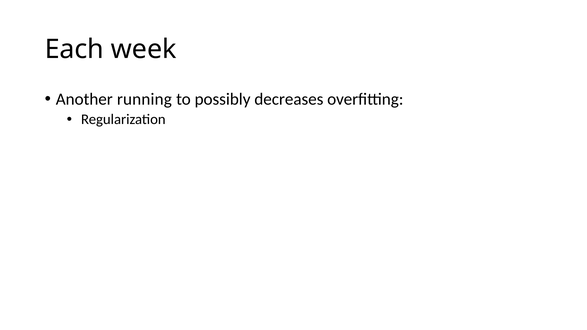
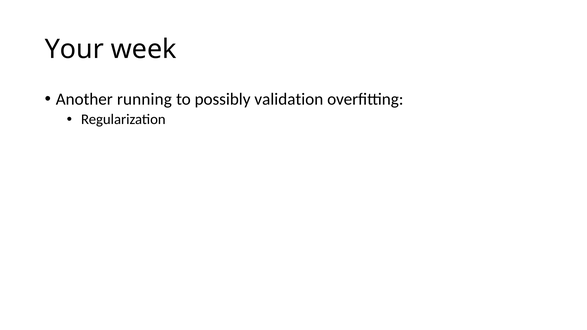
Each: Each -> Your
decreases: decreases -> validation
